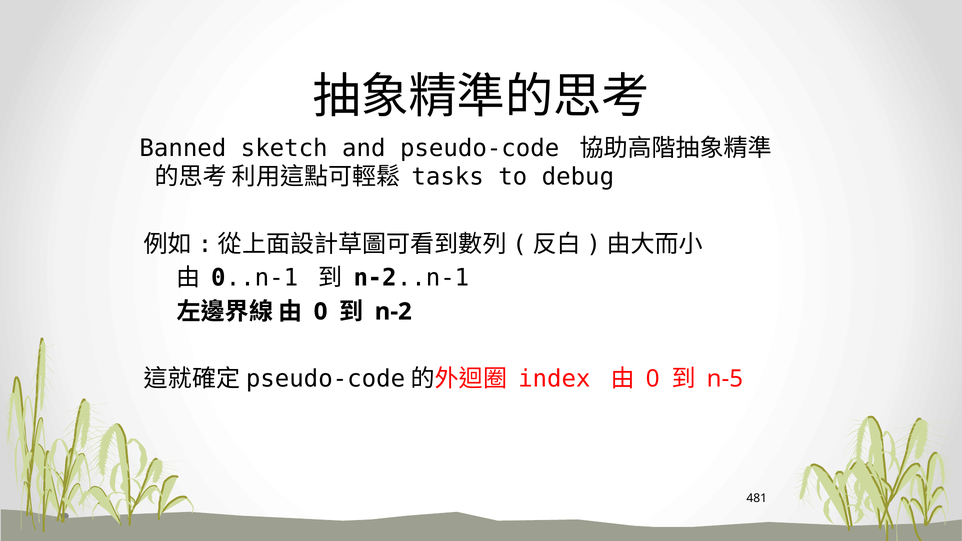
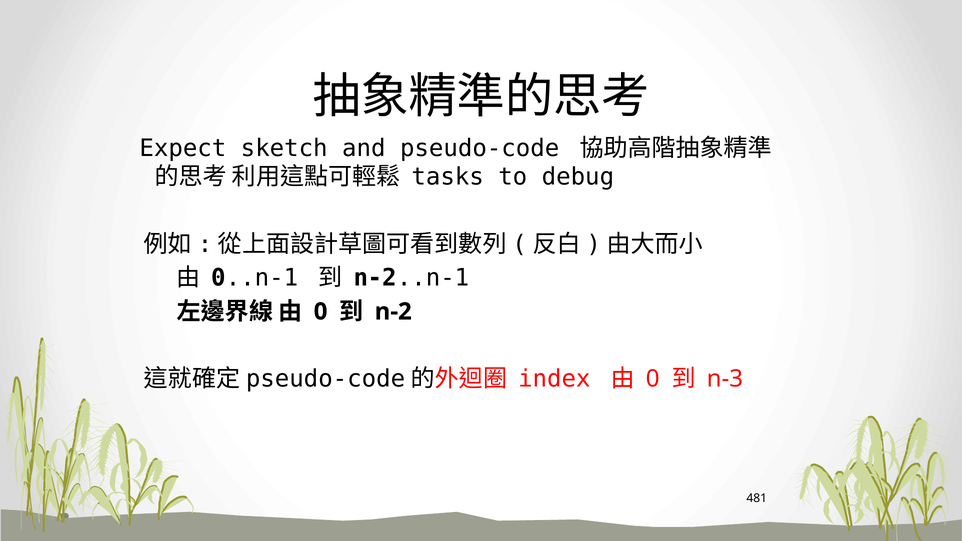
Banned: Banned -> Expect
n-5: n-5 -> n-3
